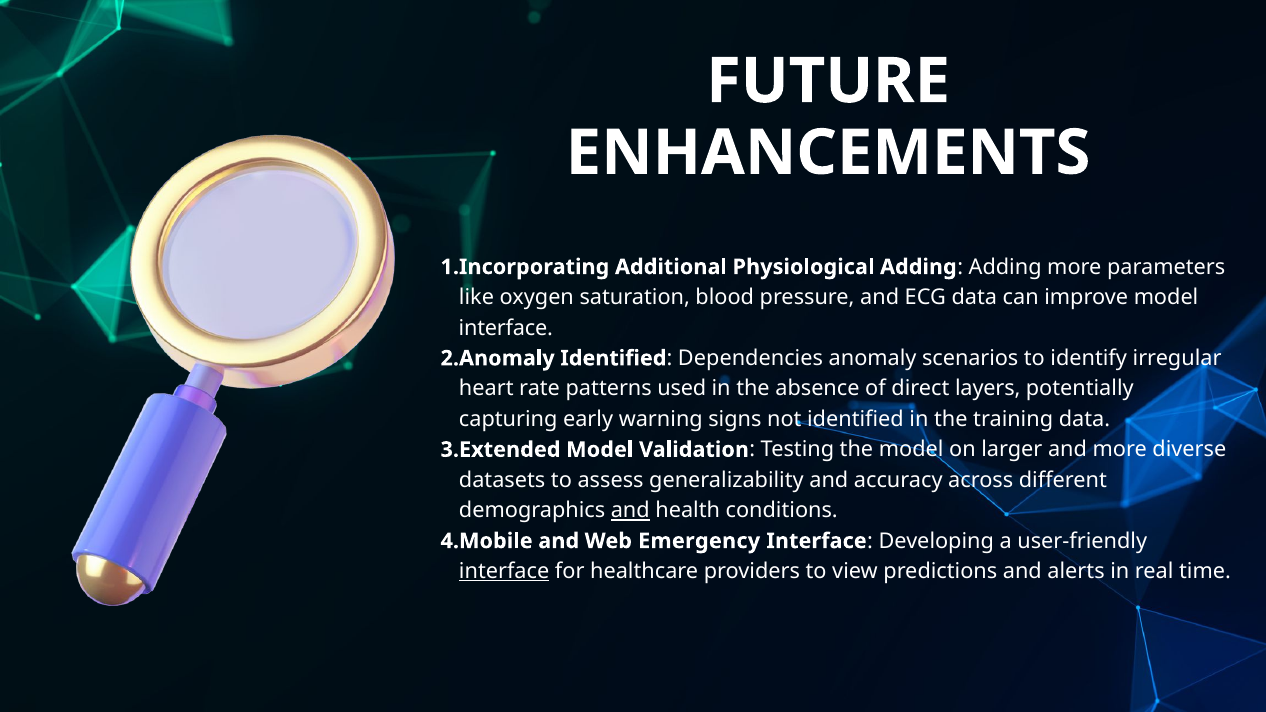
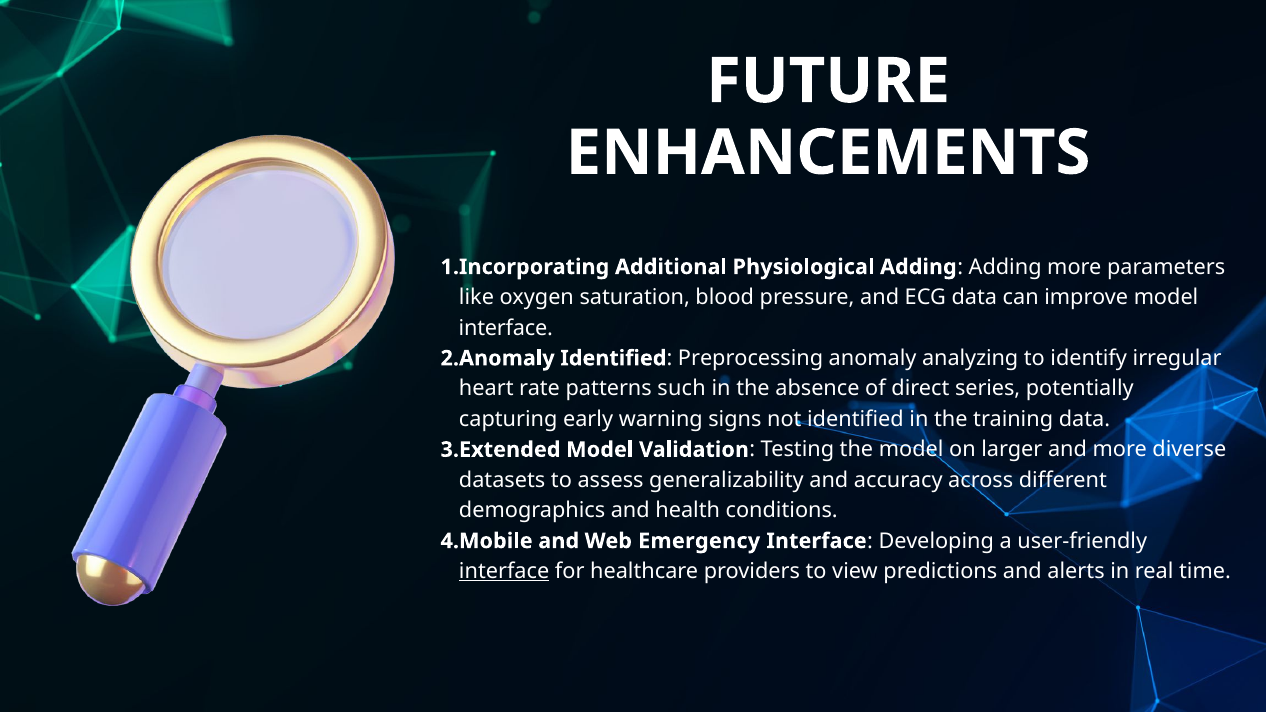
Dependencies: Dependencies -> Preprocessing
scenarios: scenarios -> analyzing
used: used -> such
layers: layers -> series
and at (630, 511) underline: present -> none
